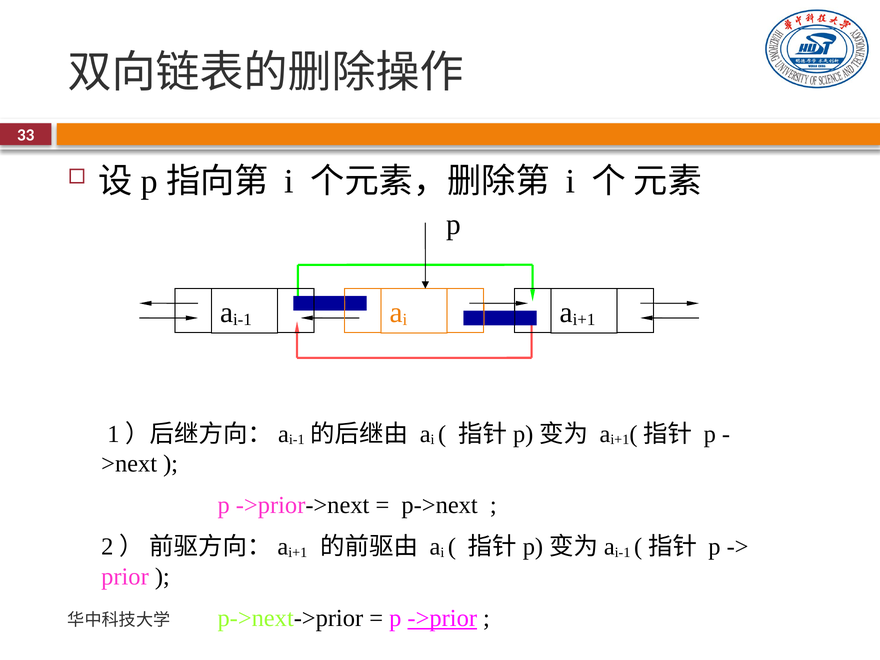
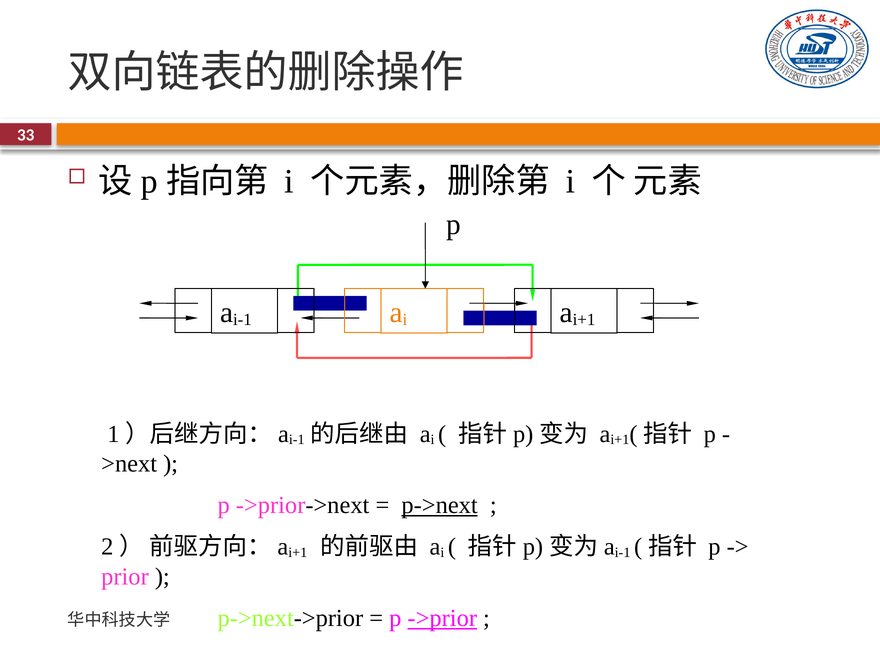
p->next underline: none -> present
